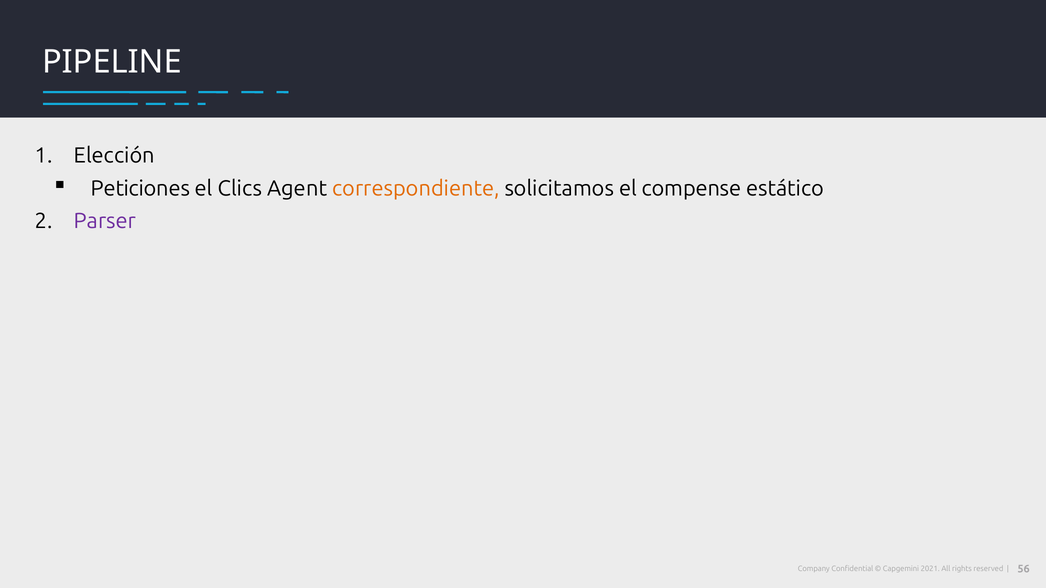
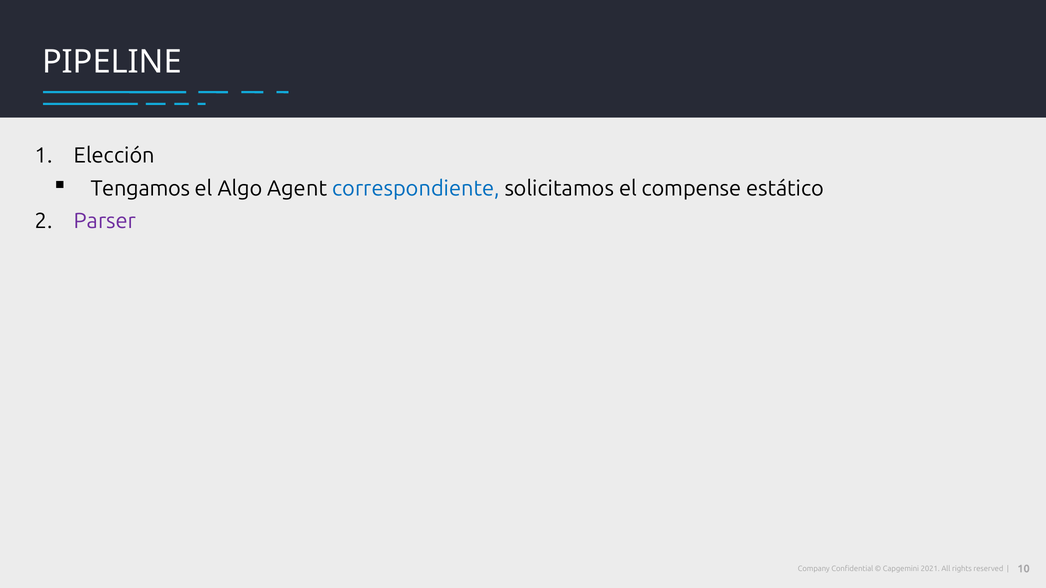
Peticiones: Peticiones -> Tengamos
Clics: Clics -> Algo
correspondiente colour: orange -> blue
56: 56 -> 10
